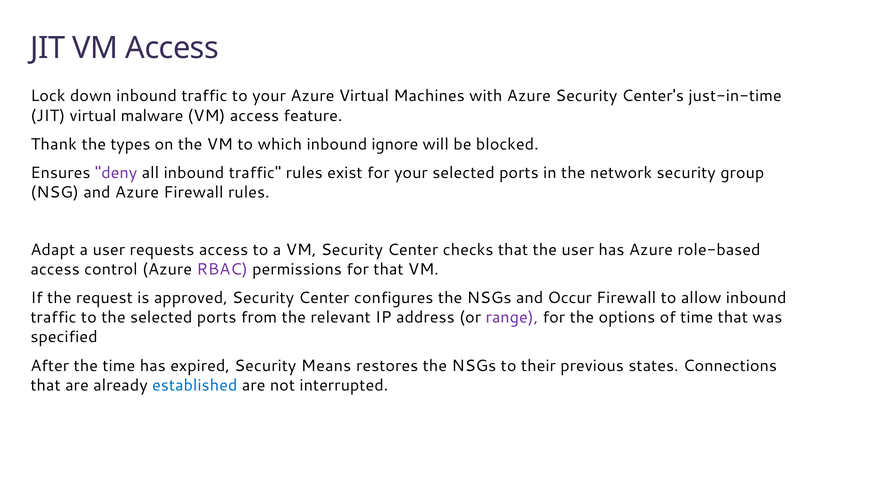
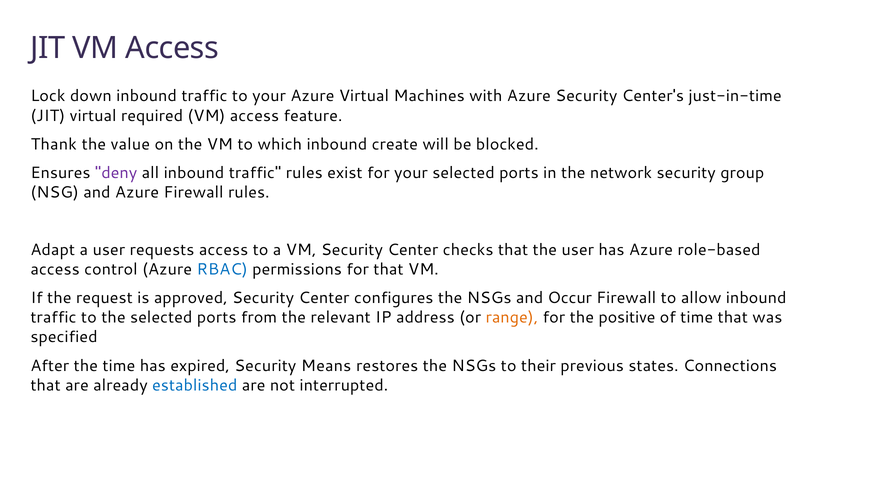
malware: malware -> required
types: types -> value
ignore: ignore -> create
RBAC colour: purple -> blue
range colour: purple -> orange
options: options -> positive
